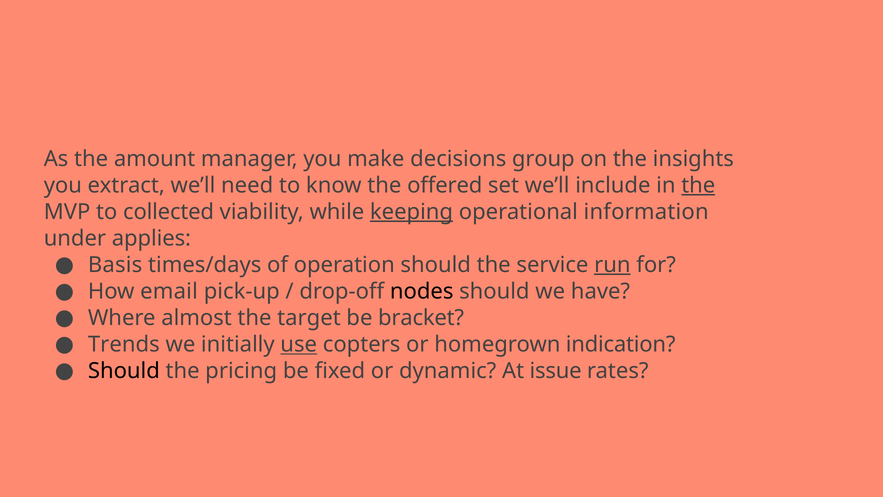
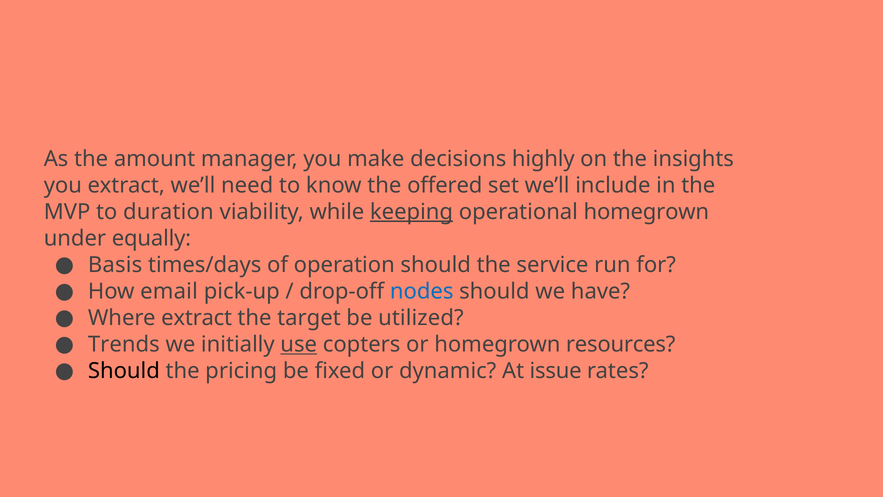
group: group -> highly
the at (698, 185) underline: present -> none
collected: collected -> duration
operational information: information -> homegrown
applies: applies -> equally
run underline: present -> none
nodes colour: black -> blue
Where almost: almost -> extract
bracket: bracket -> utilized
indication: indication -> resources
